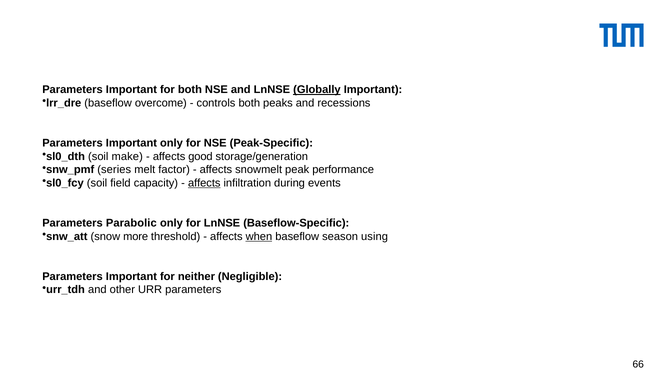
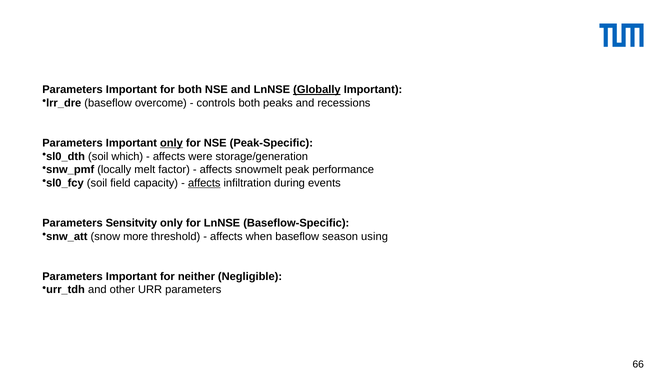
only at (171, 143) underline: none -> present
make: make -> which
good: good -> were
series: series -> locally
Parabolic: Parabolic -> Sensitvity
when underline: present -> none
